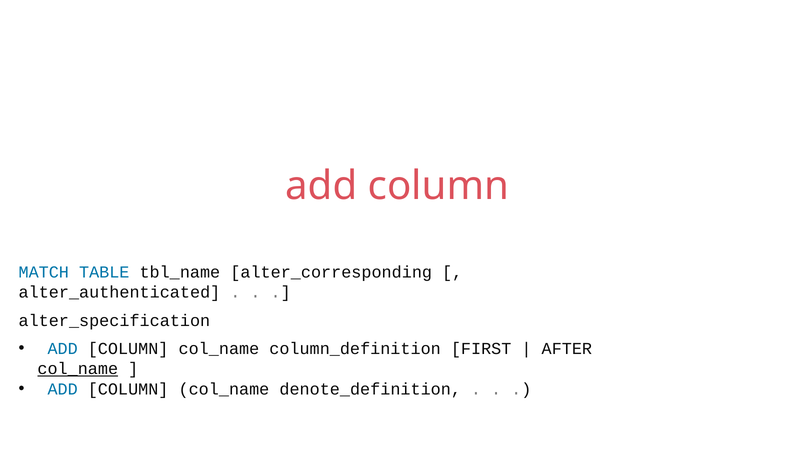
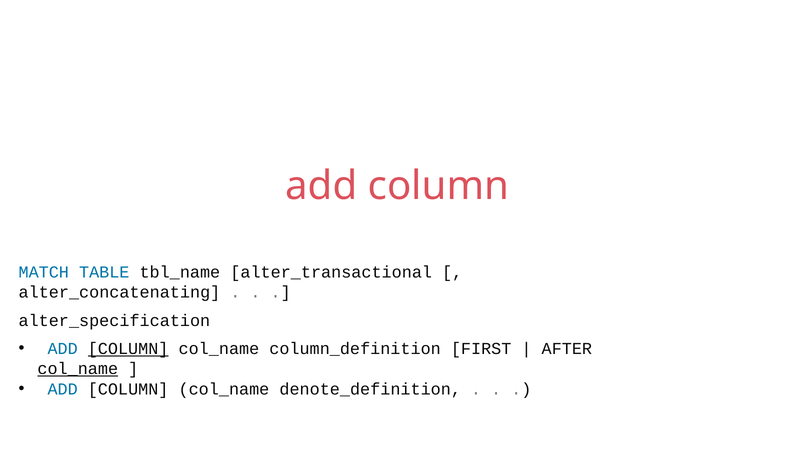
alter_corresponding: alter_corresponding -> alter_transactional
alter_authenticated: alter_authenticated -> alter_concatenating
COLUMN at (128, 349) underline: none -> present
